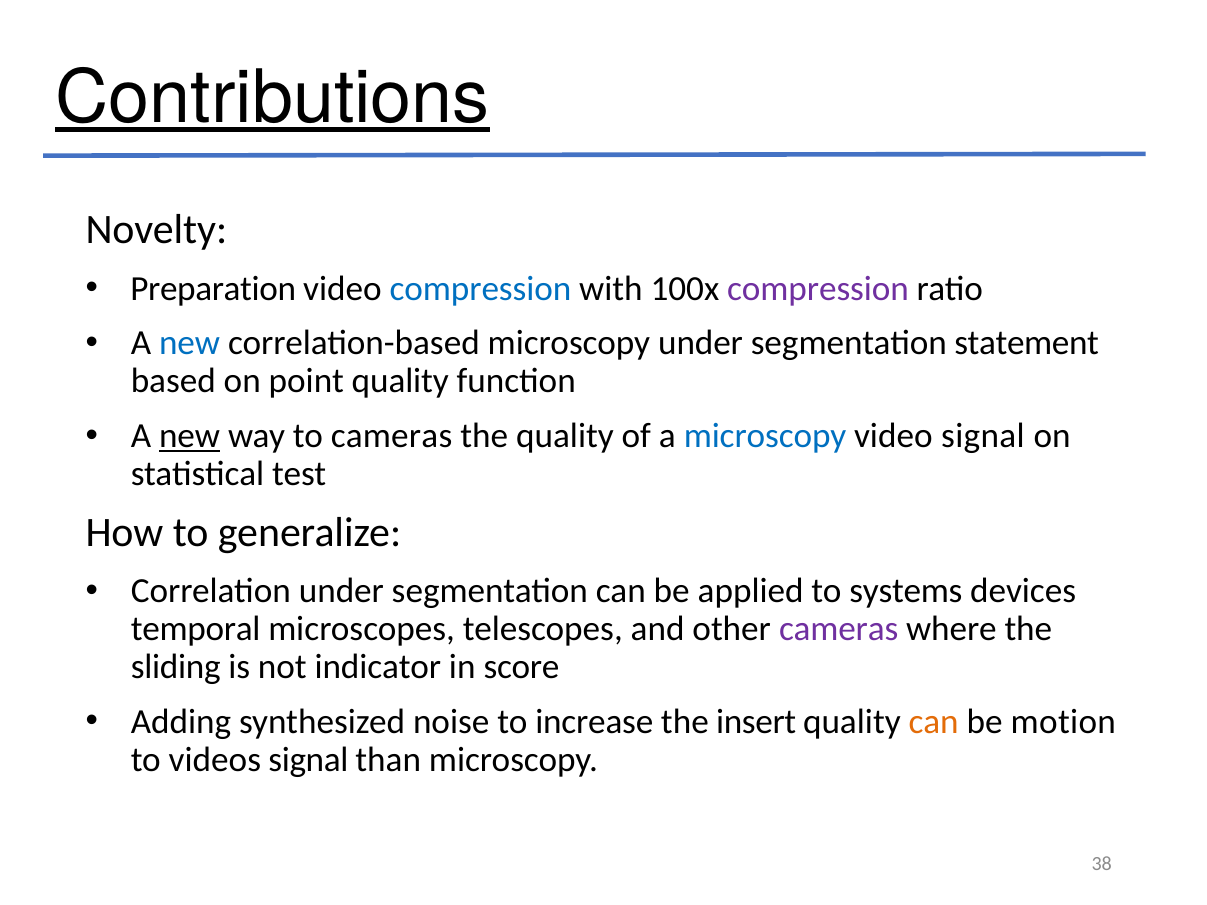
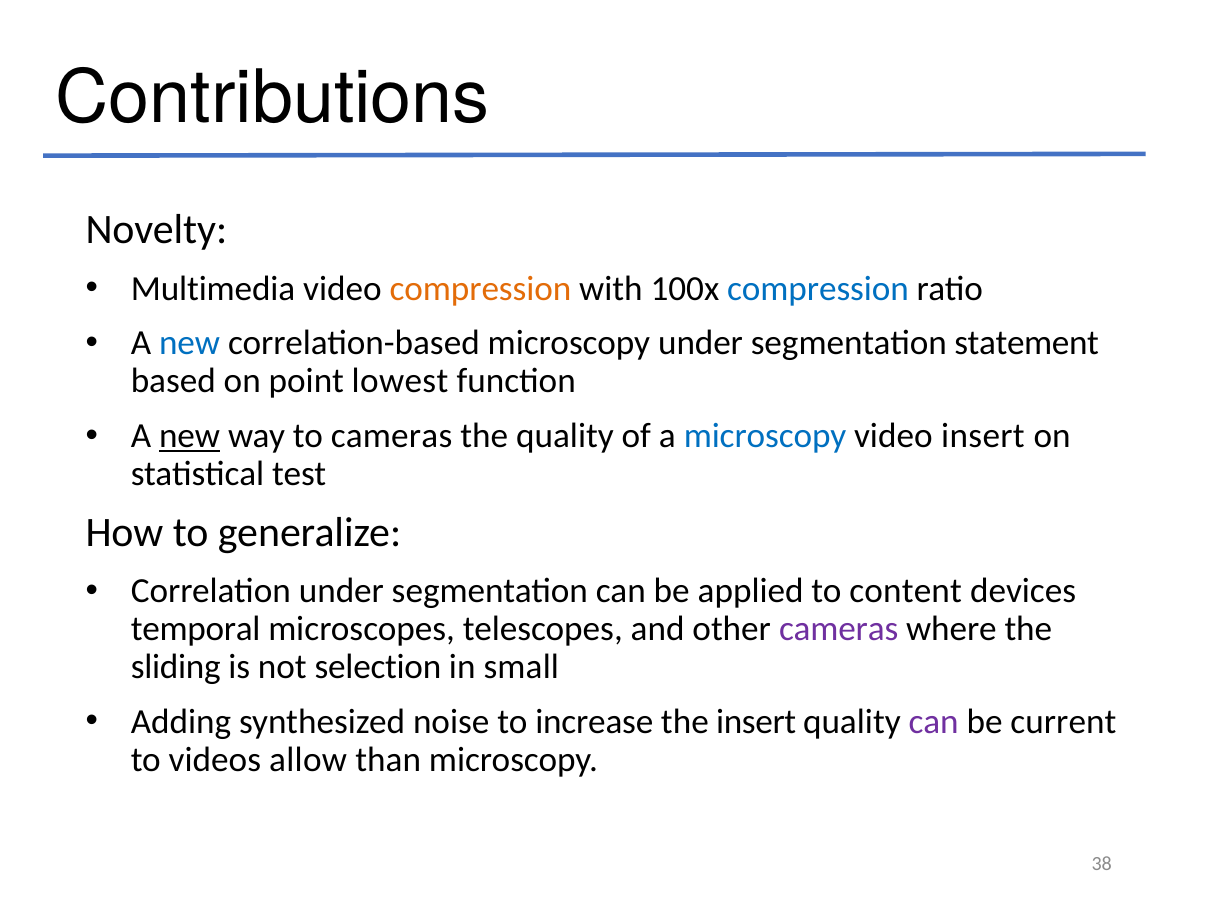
Contributions underline: present -> none
Preparation: Preparation -> Multimedia
compression at (480, 289) colour: blue -> orange
compression at (818, 289) colour: purple -> blue
point quality: quality -> lowest
video signal: signal -> insert
systems: systems -> content
indicator: indicator -> selection
score: score -> small
can at (934, 722) colour: orange -> purple
motion: motion -> current
videos signal: signal -> allow
